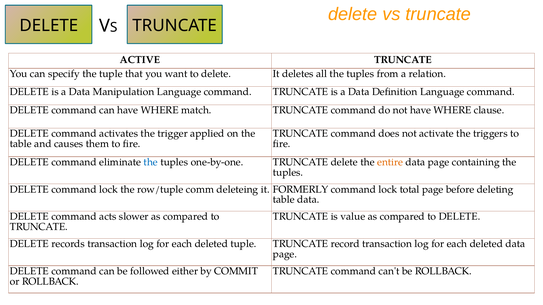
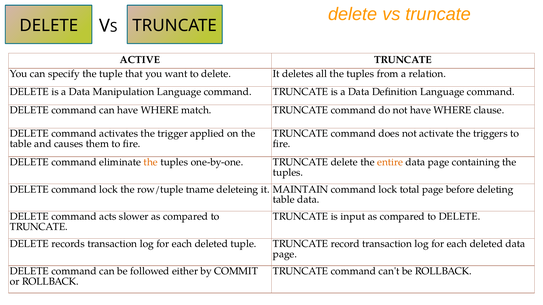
the at (151, 162) colour: blue -> orange
comm: comm -> tname
FORMERLY: FORMERLY -> MAINTAIN
value: value -> input
